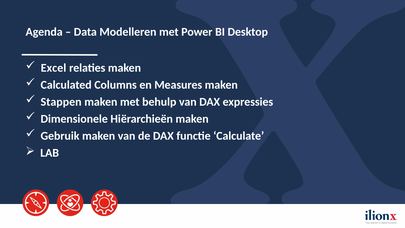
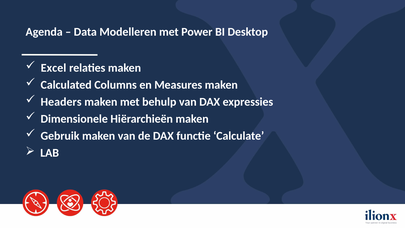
Stappen: Stappen -> Headers
